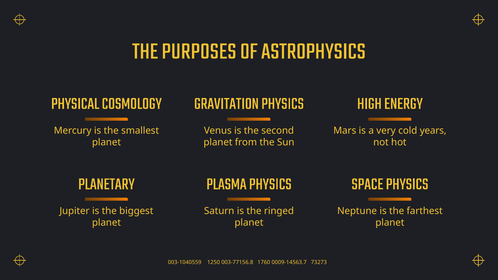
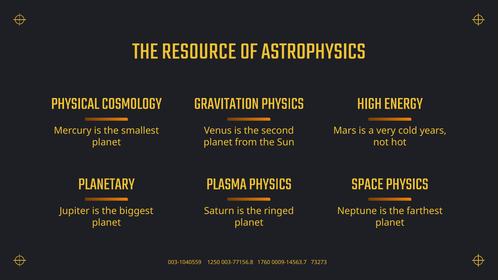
PURPOSES: PURPOSES -> RESOURCE
